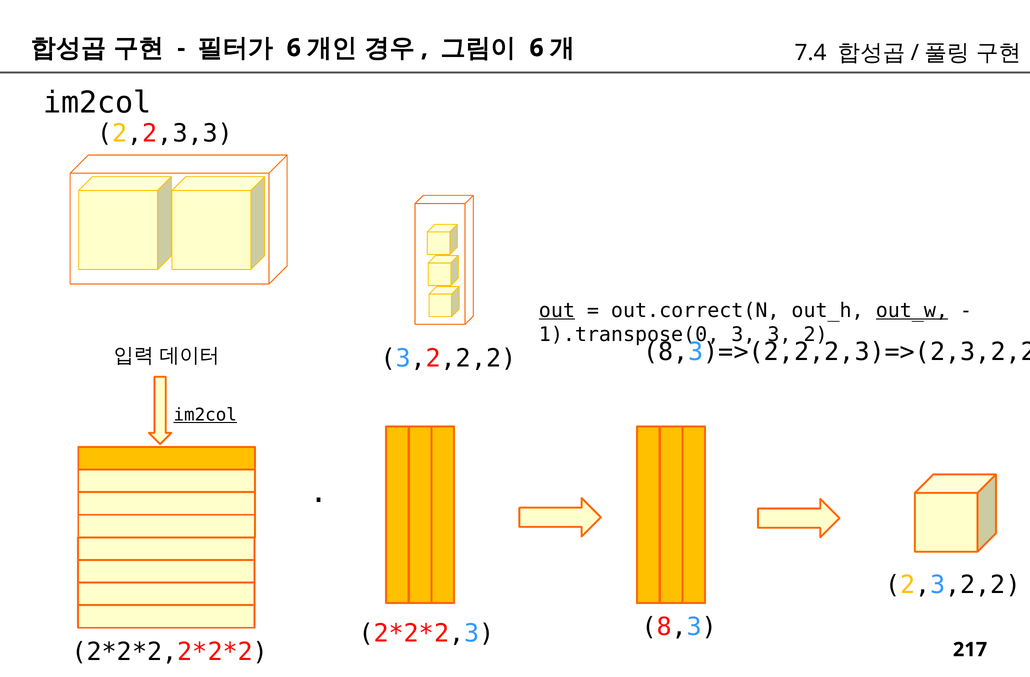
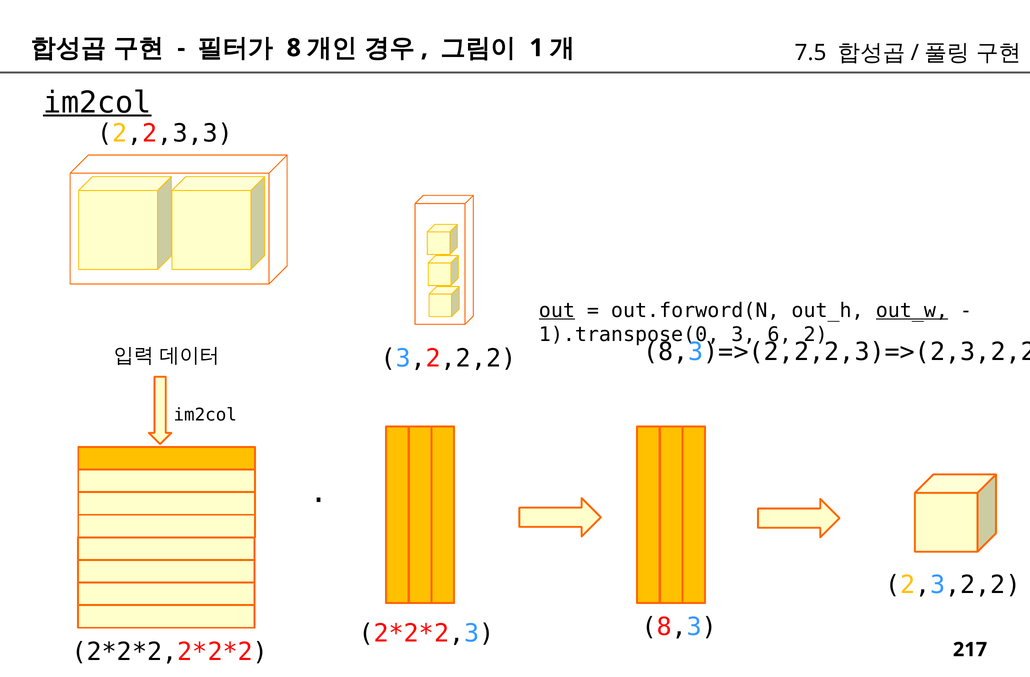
6 at (294, 48): 6 -> 8
6 at (537, 48): 6 -> 1
7.4: 7.4 -> 7.5
im2col at (97, 103) underline: none -> present
out.correct(N: out.correct(N -> out.forword(N
3 3: 3 -> 6
im2col at (205, 415) underline: present -> none
